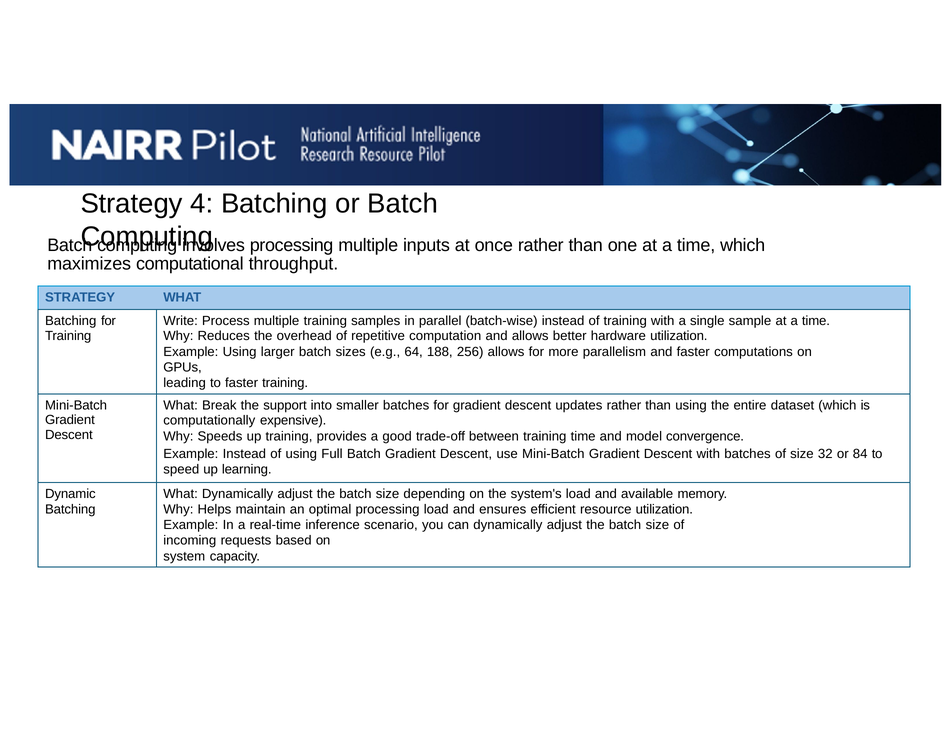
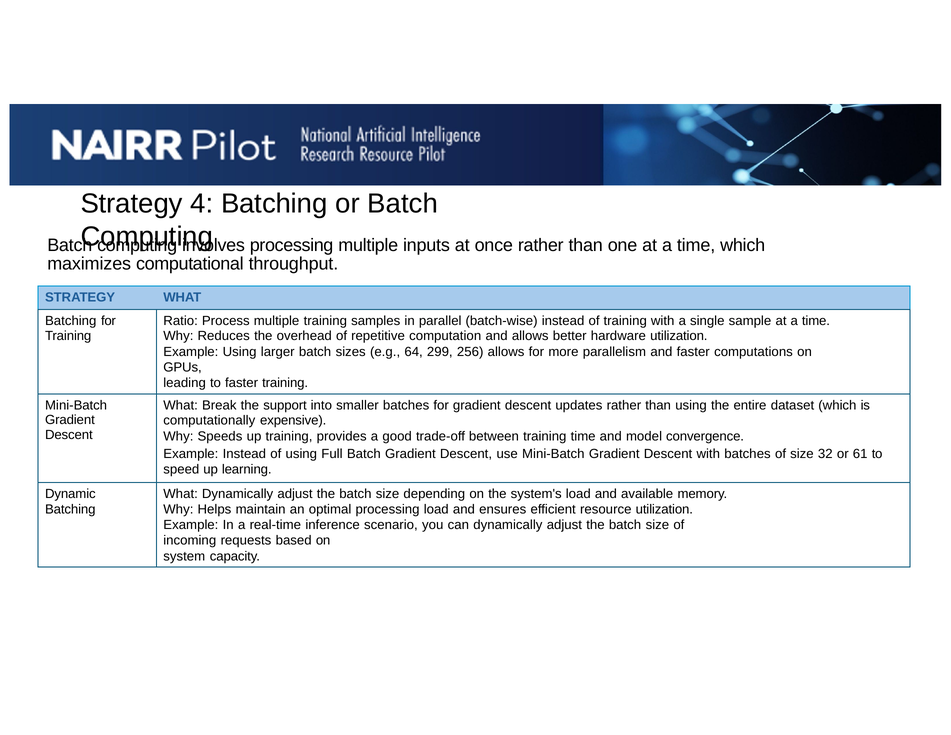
Write: Write -> Ratio
188: 188 -> 299
84: 84 -> 61
